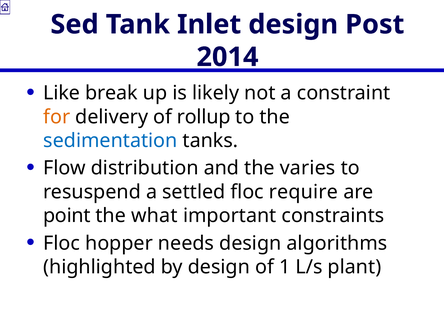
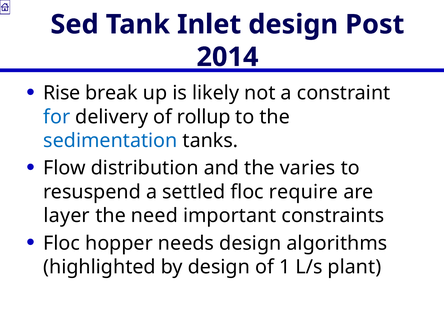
Like: Like -> Rise
for colour: orange -> blue
point: point -> layer
what: what -> need
